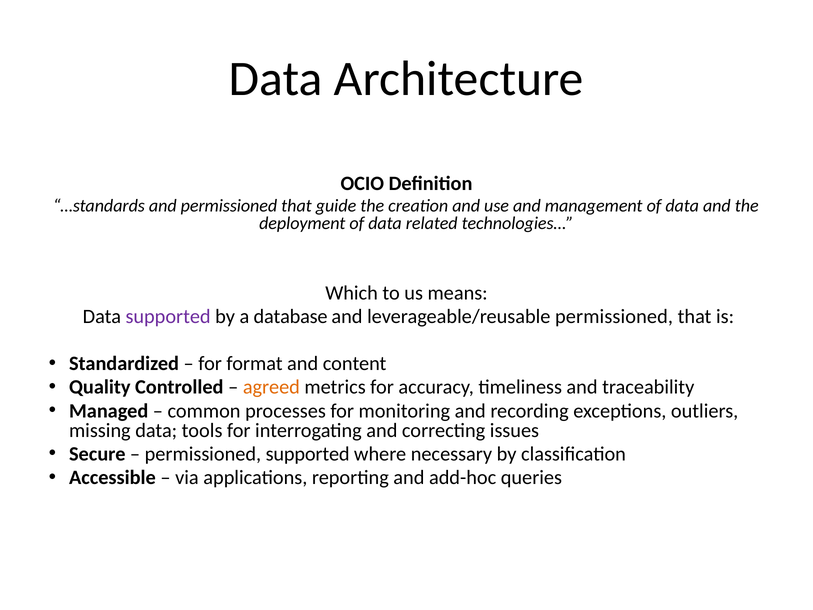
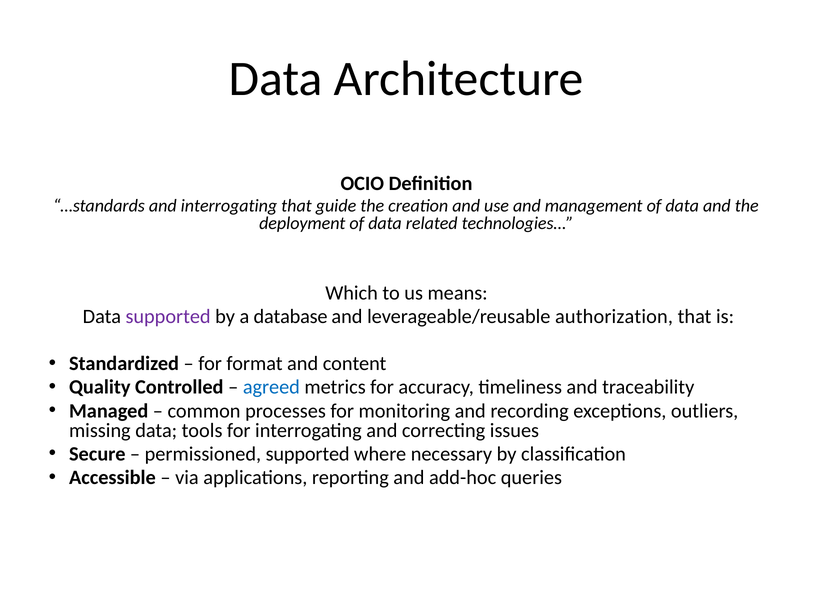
and permissioned: permissioned -> interrogating
leverageable/reusable permissioned: permissioned -> authorization
agreed colour: orange -> blue
